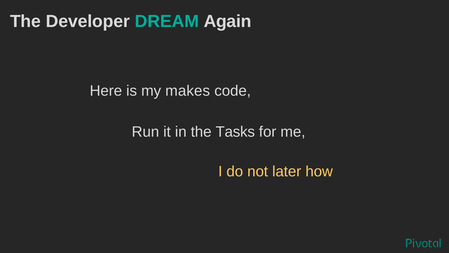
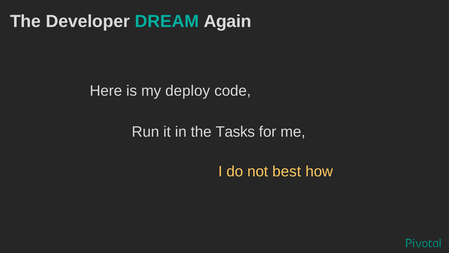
makes: makes -> deploy
later: later -> best
